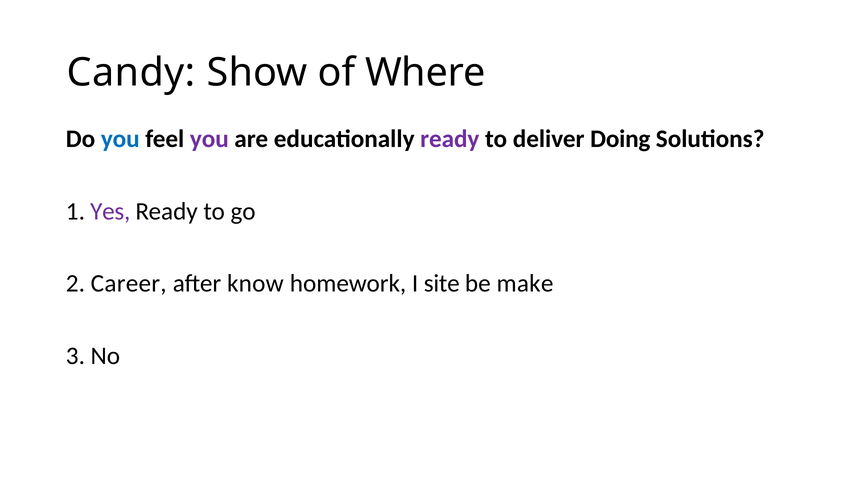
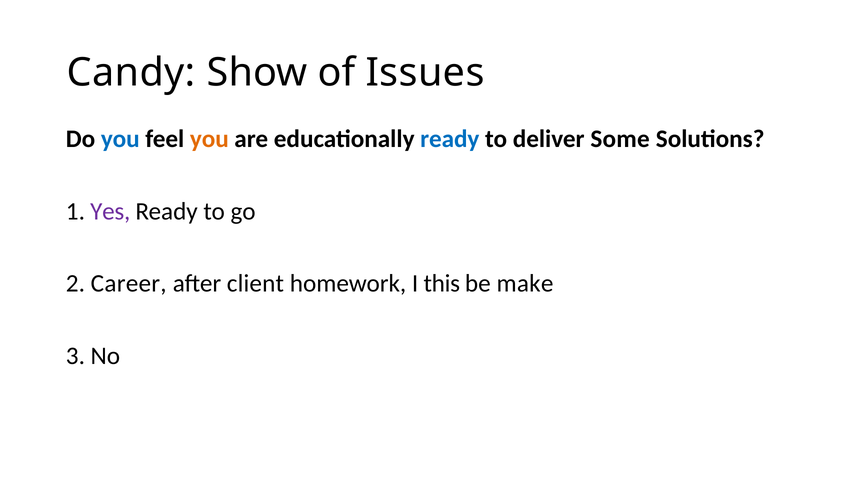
Where: Where -> Issues
you at (209, 139) colour: purple -> orange
ready at (450, 139) colour: purple -> blue
Doing: Doing -> Some
know: know -> client
site: site -> this
